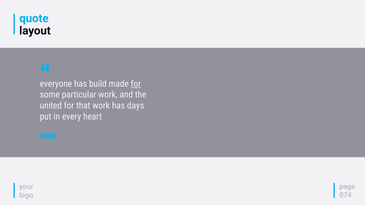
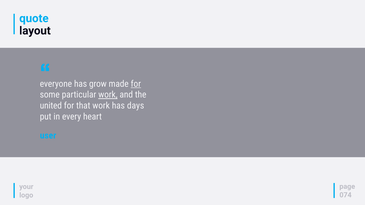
build: build -> grow
work at (108, 95) underline: none -> present
item: item -> user
